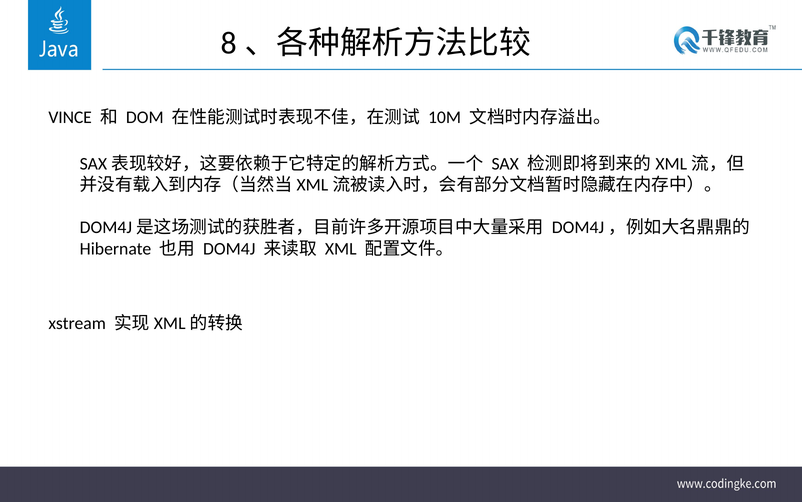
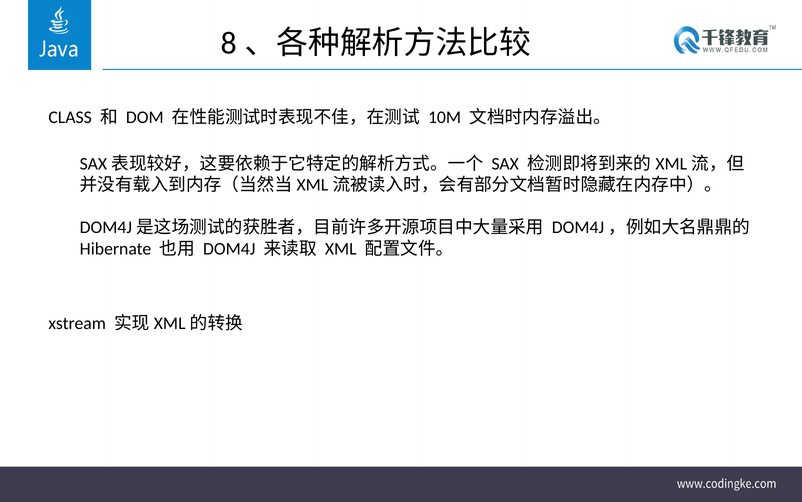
VINCE: VINCE -> CLASS
